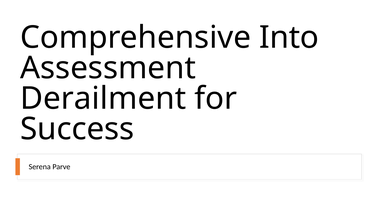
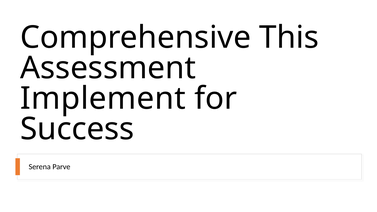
Into: Into -> This
Derailment: Derailment -> Implement
